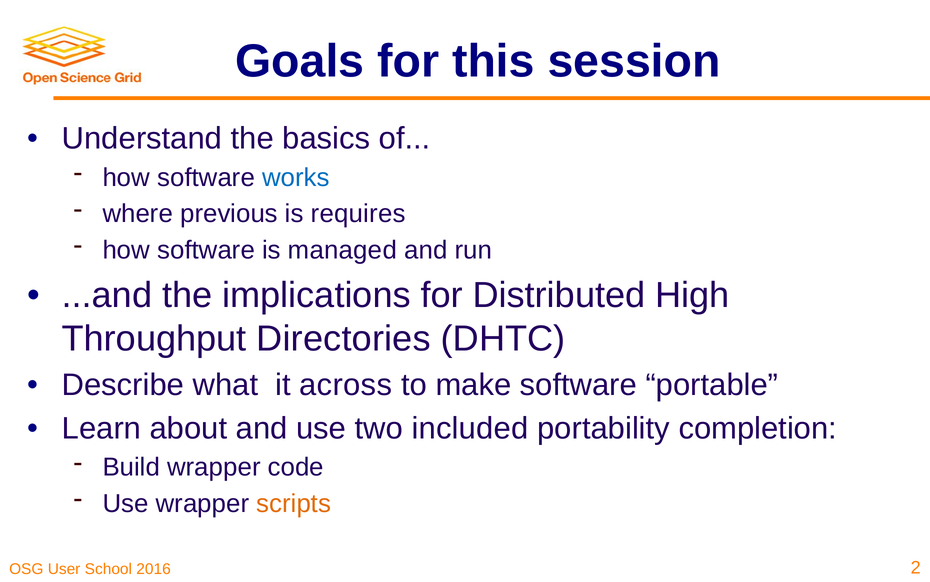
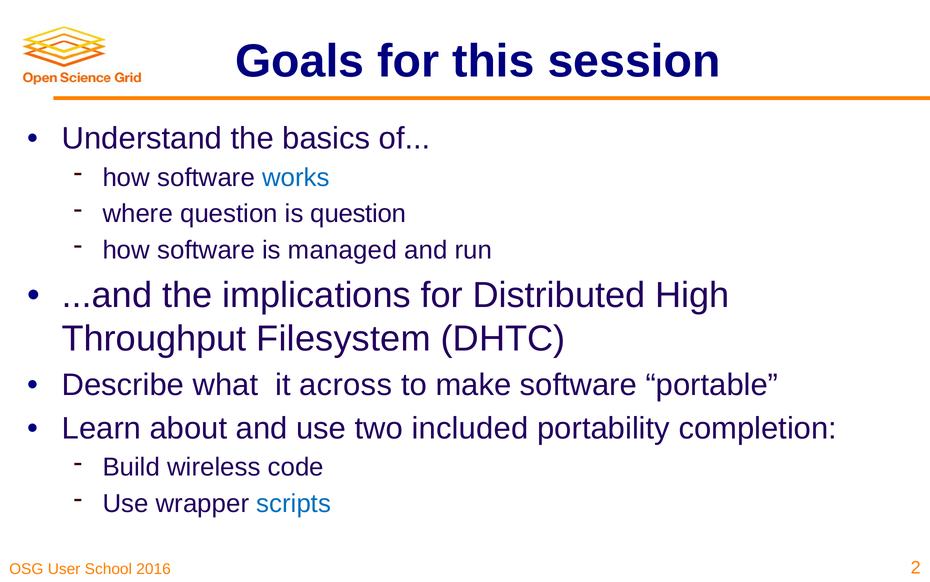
where previous: previous -> question
is requires: requires -> question
Directories: Directories -> Filesystem
Build wrapper: wrapper -> wireless
scripts colour: orange -> blue
